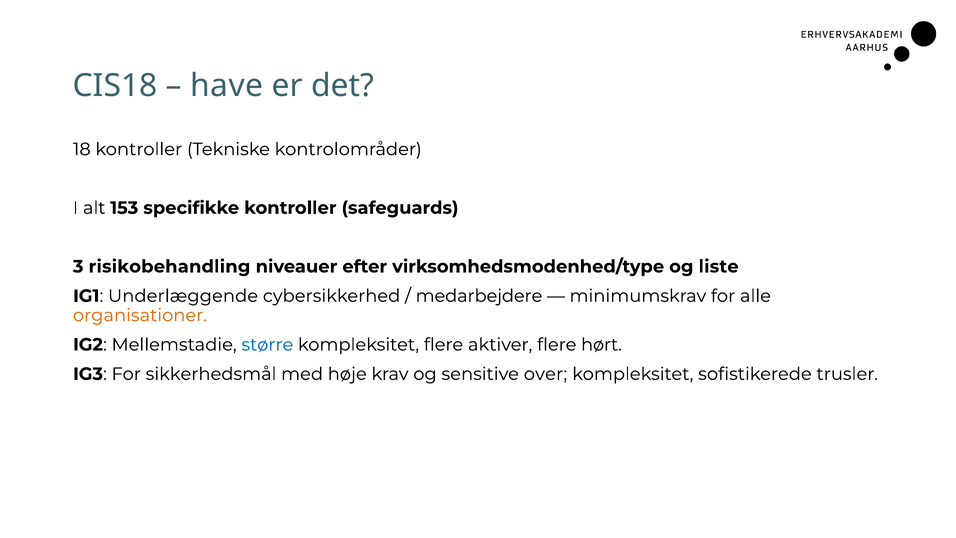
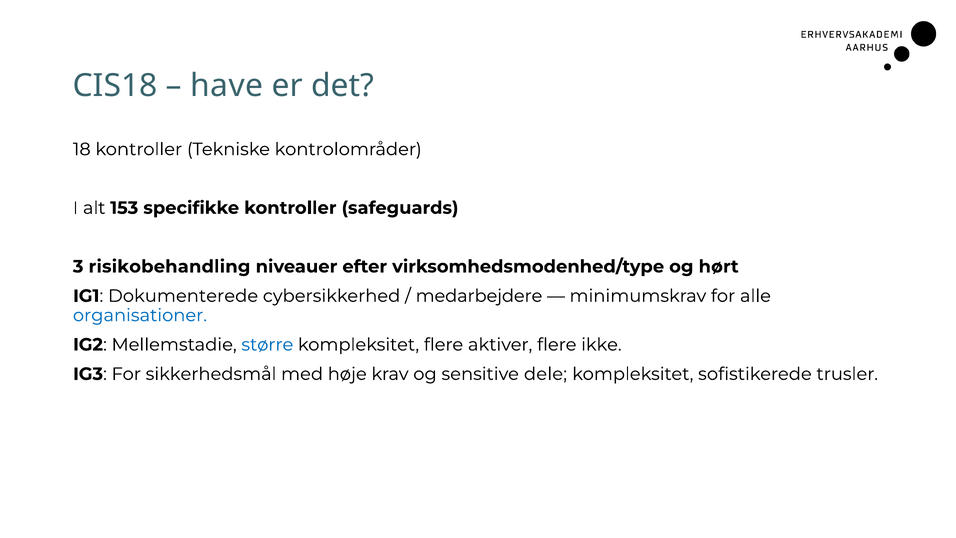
liste: liste -> hørt
Underlæggende: Underlæggende -> Dokumenterede
organisationer colour: orange -> blue
hørt: hørt -> ikke
over: over -> dele
